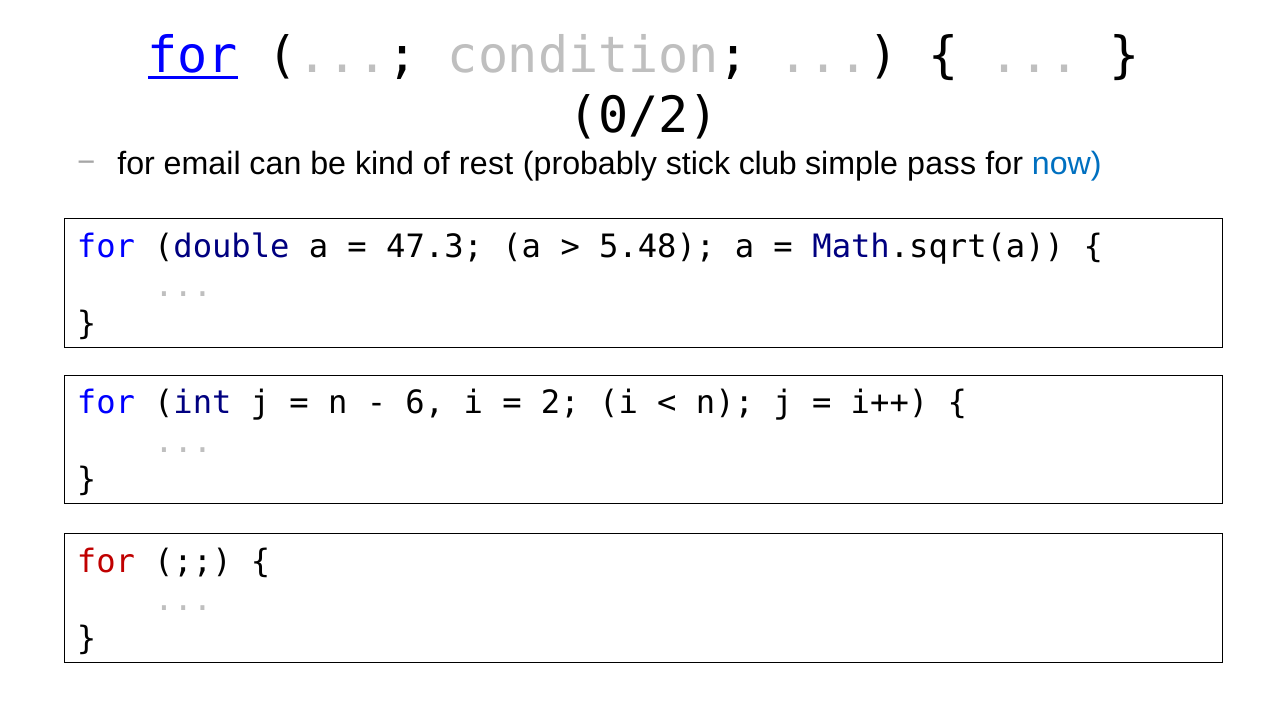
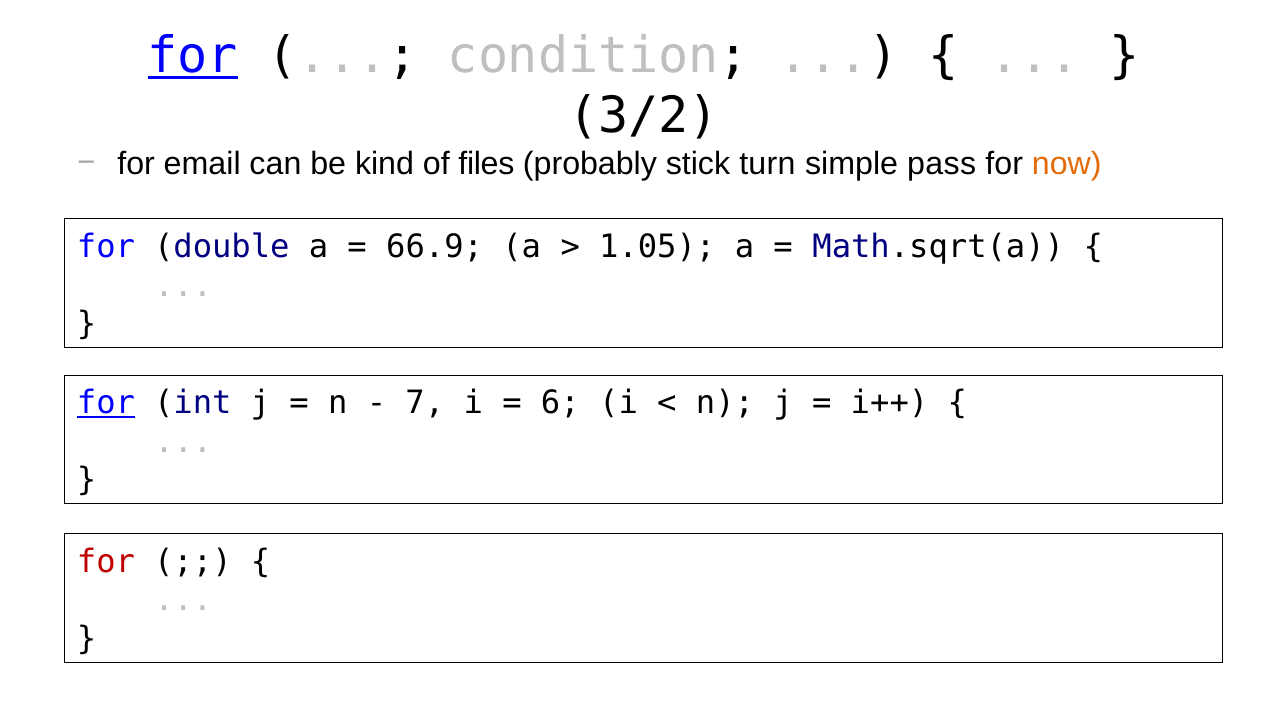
0/2: 0/2 -> 3/2
rest: rest -> files
club: club -> turn
now colour: blue -> orange
47.3: 47.3 -> 66.9
5.48: 5.48 -> 1.05
for at (106, 403) underline: none -> present
6: 6 -> 7
2: 2 -> 6
